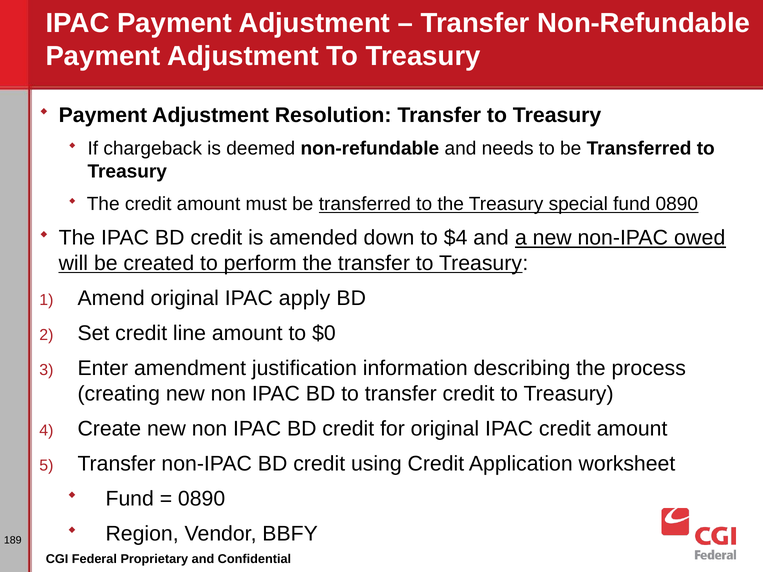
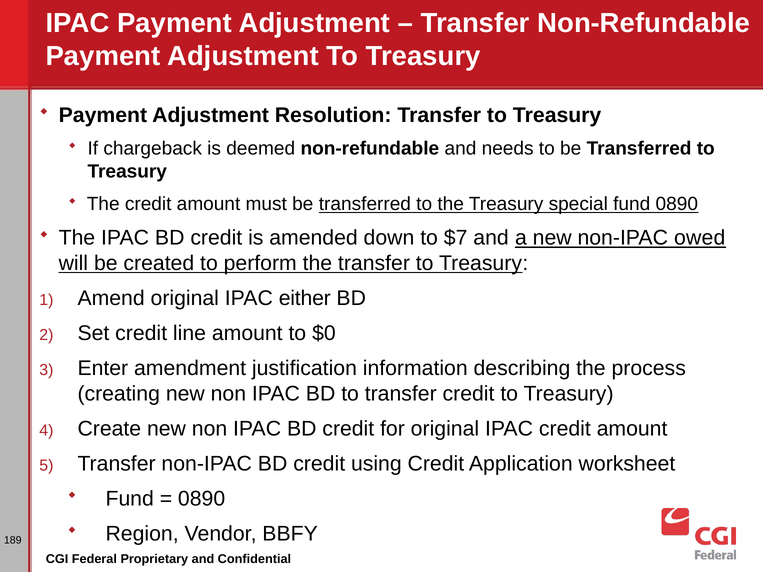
$4: $4 -> $7
apply: apply -> either
